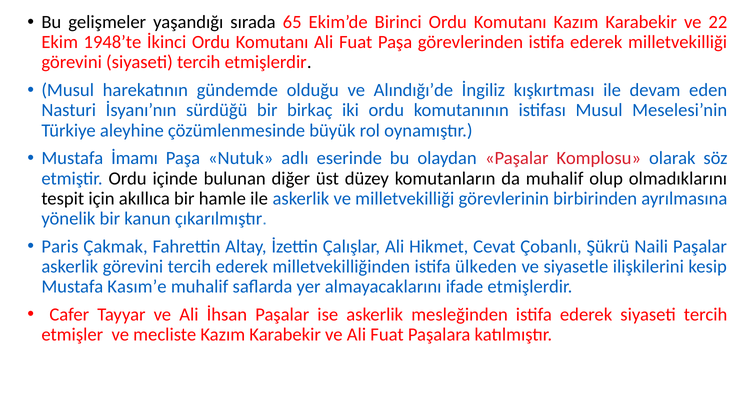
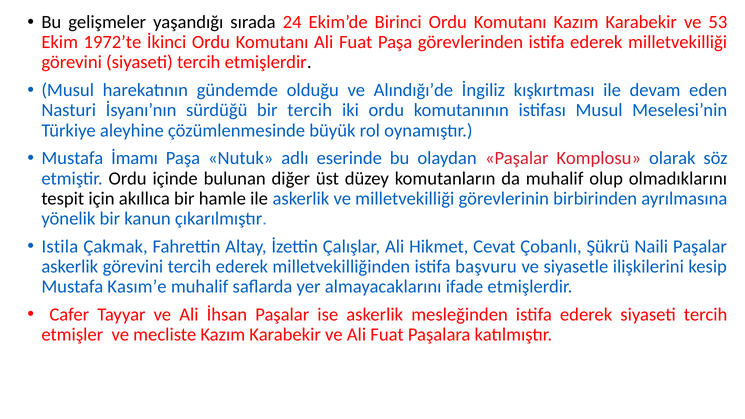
65: 65 -> 24
22: 22 -> 53
1948’te: 1948’te -> 1972’te
bir birkaç: birkaç -> tercih
Paris: Paris -> Istila
ülkeden: ülkeden -> başvuru
